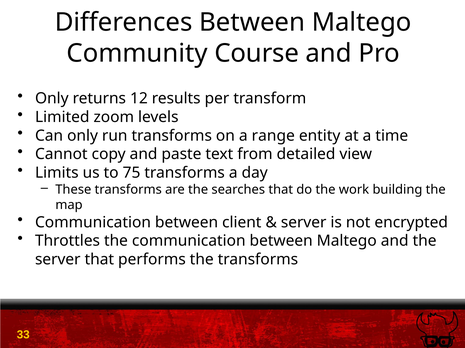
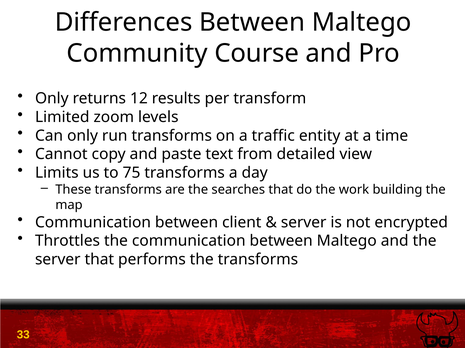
range: range -> traffic
